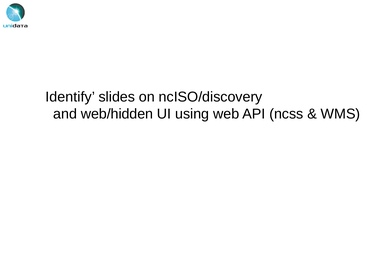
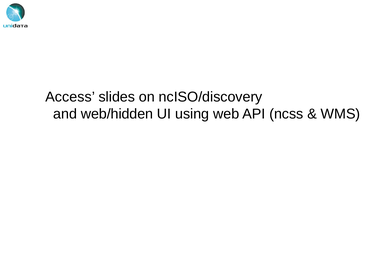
Identify: Identify -> Access
